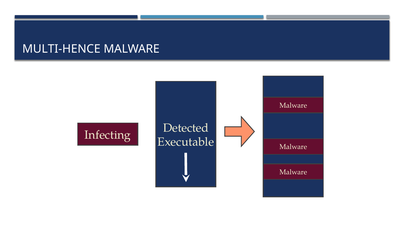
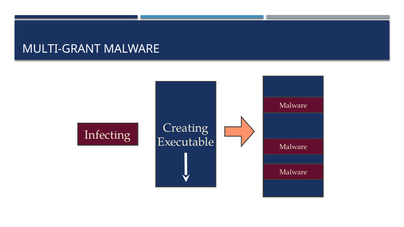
MULTI-HENCE: MULTI-HENCE -> MULTI-GRANT
Detected: Detected -> Creating
